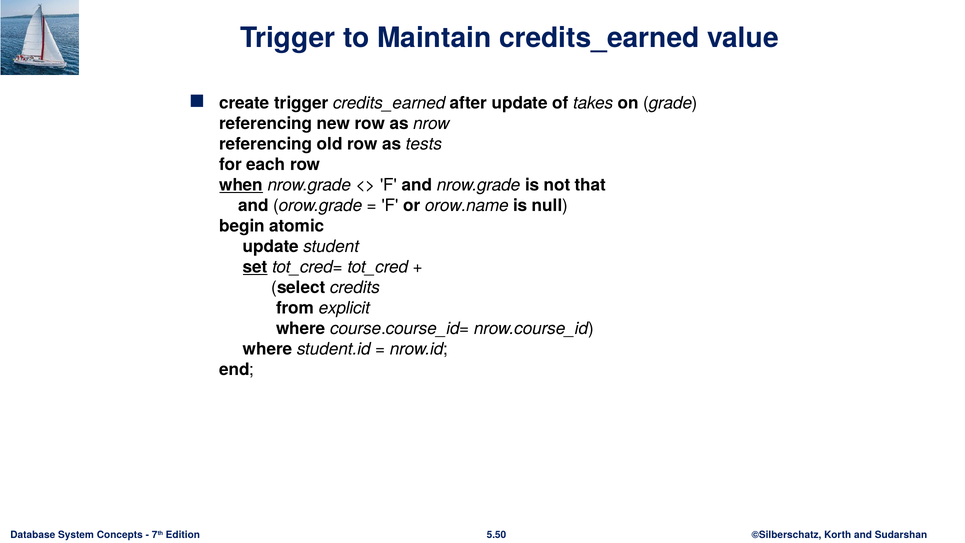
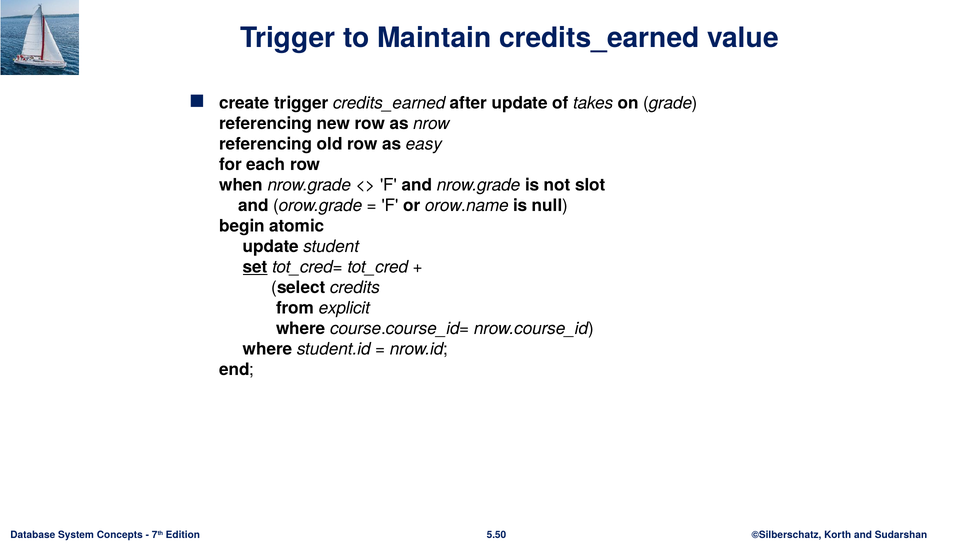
tests: tests -> easy
when underline: present -> none
that: that -> slot
